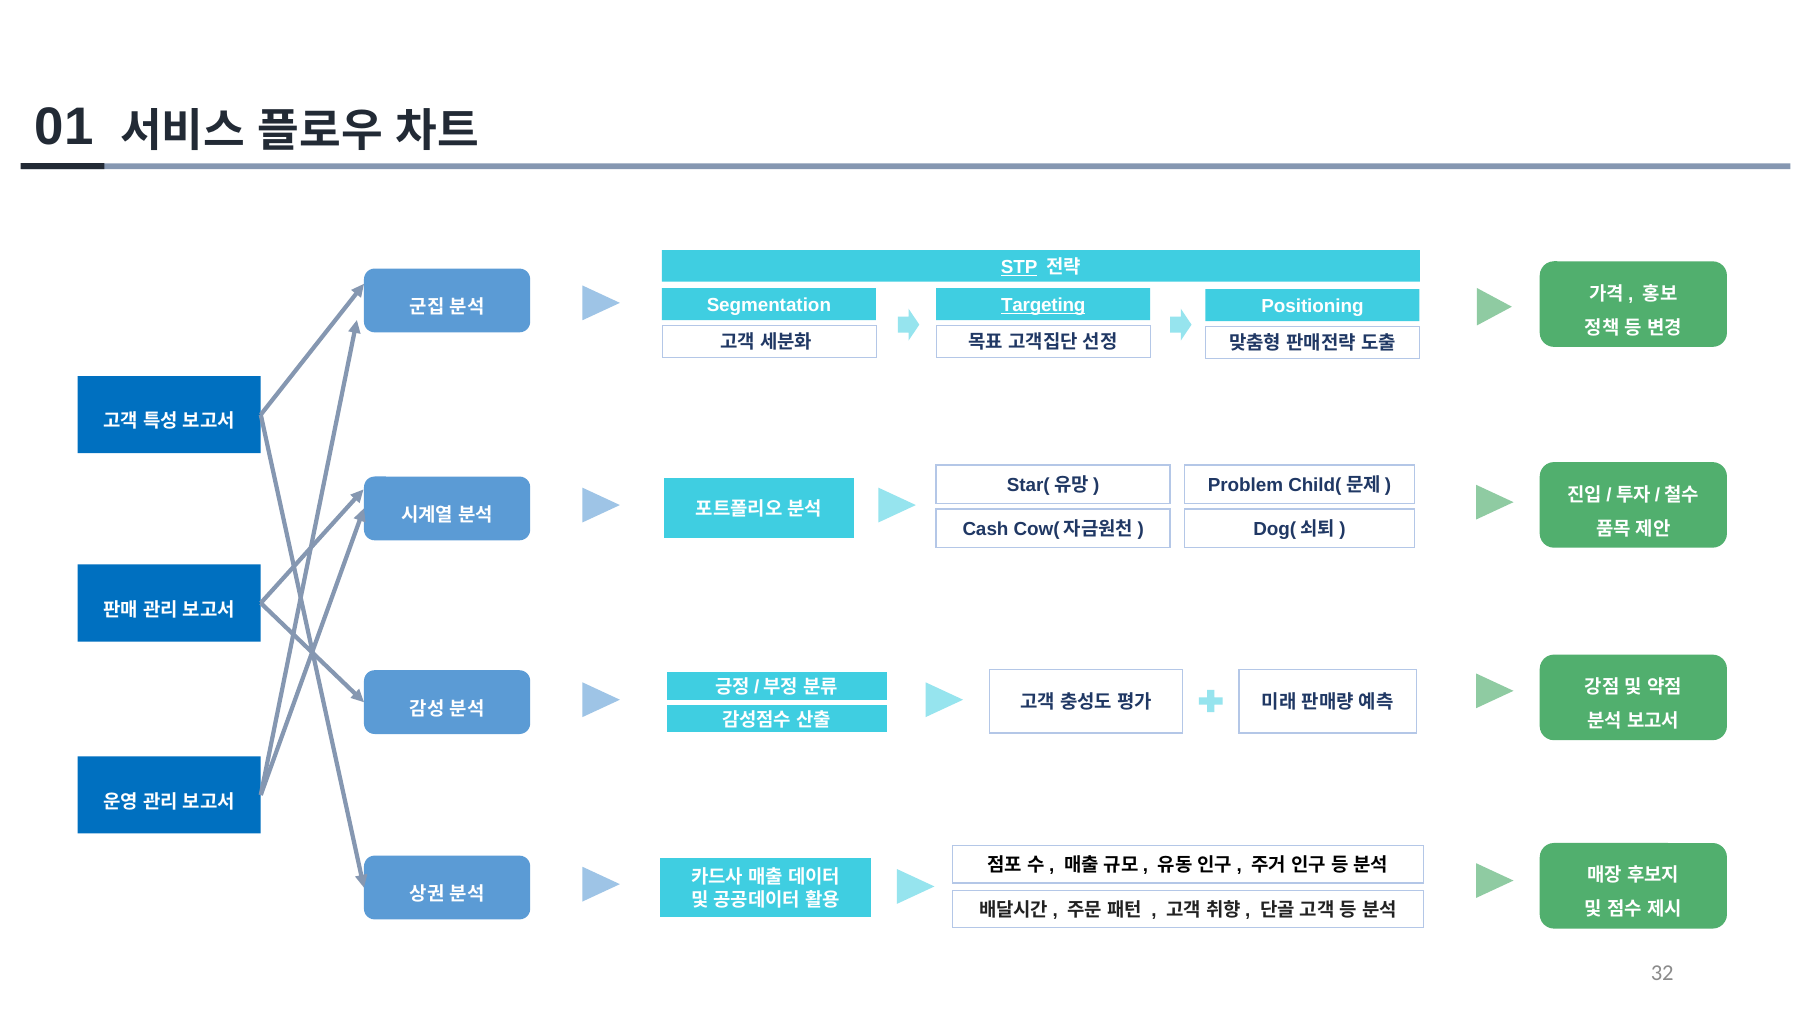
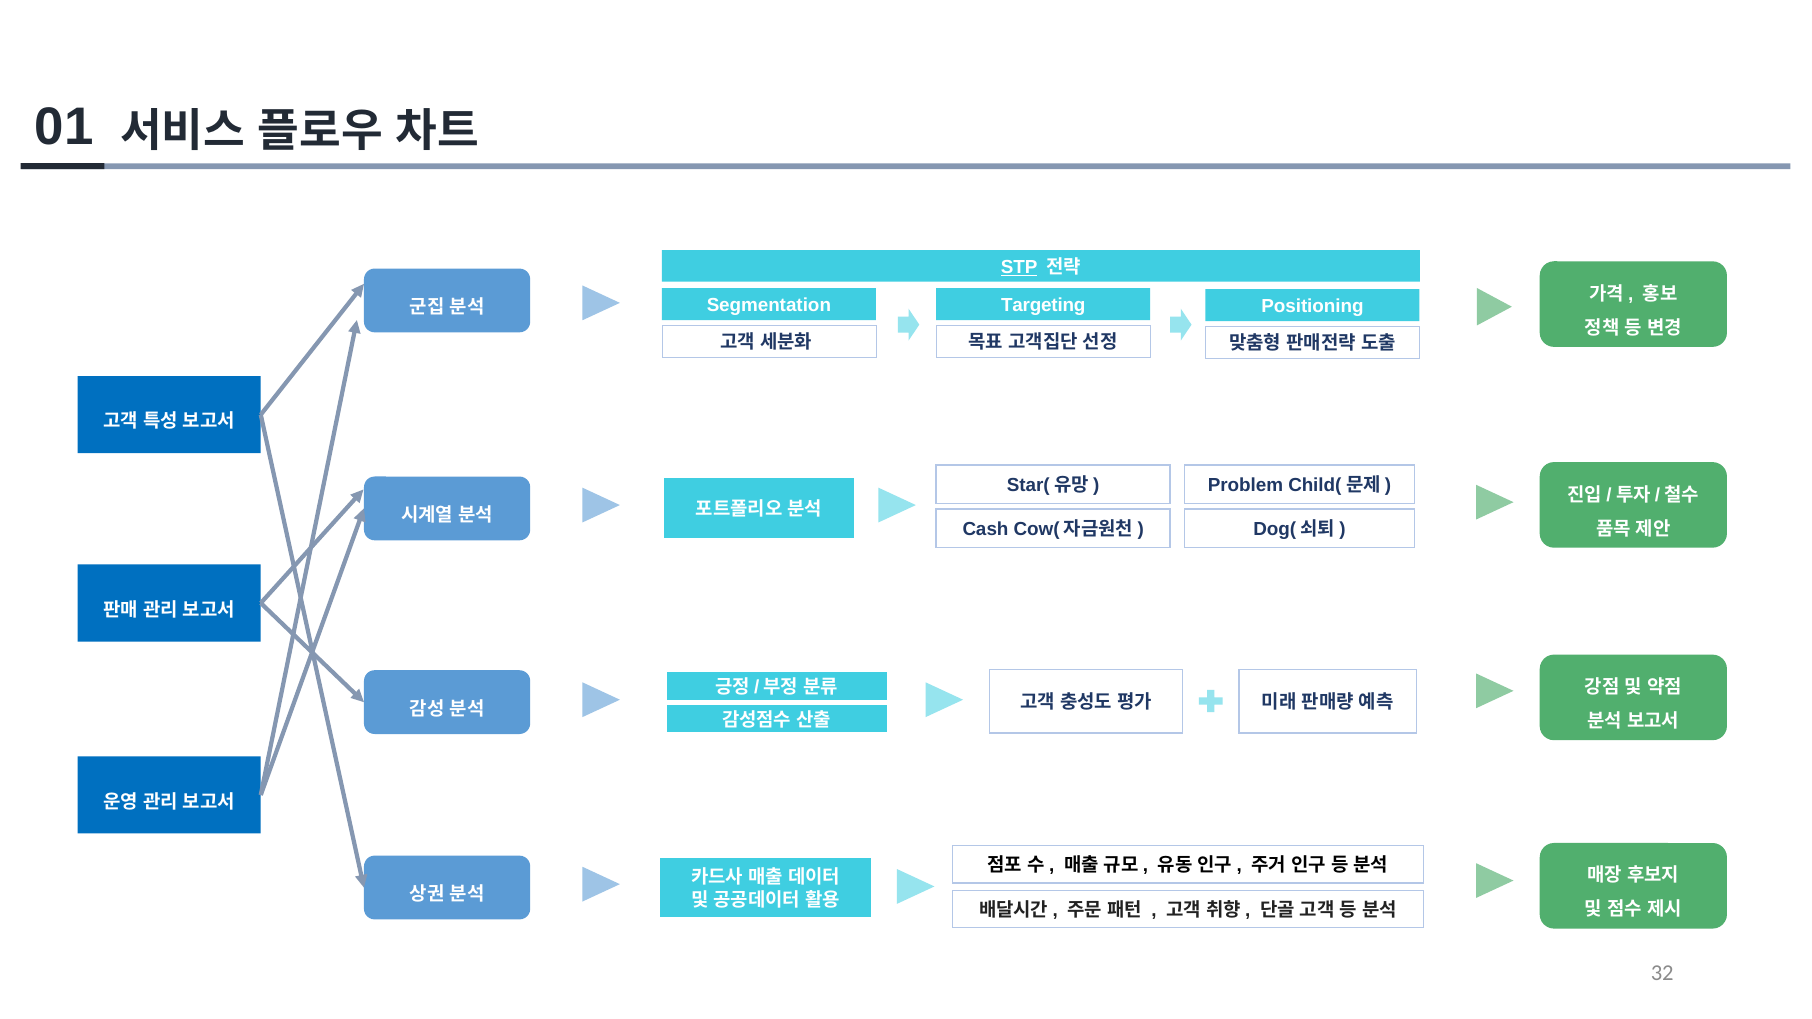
Targeting underline: present -> none
